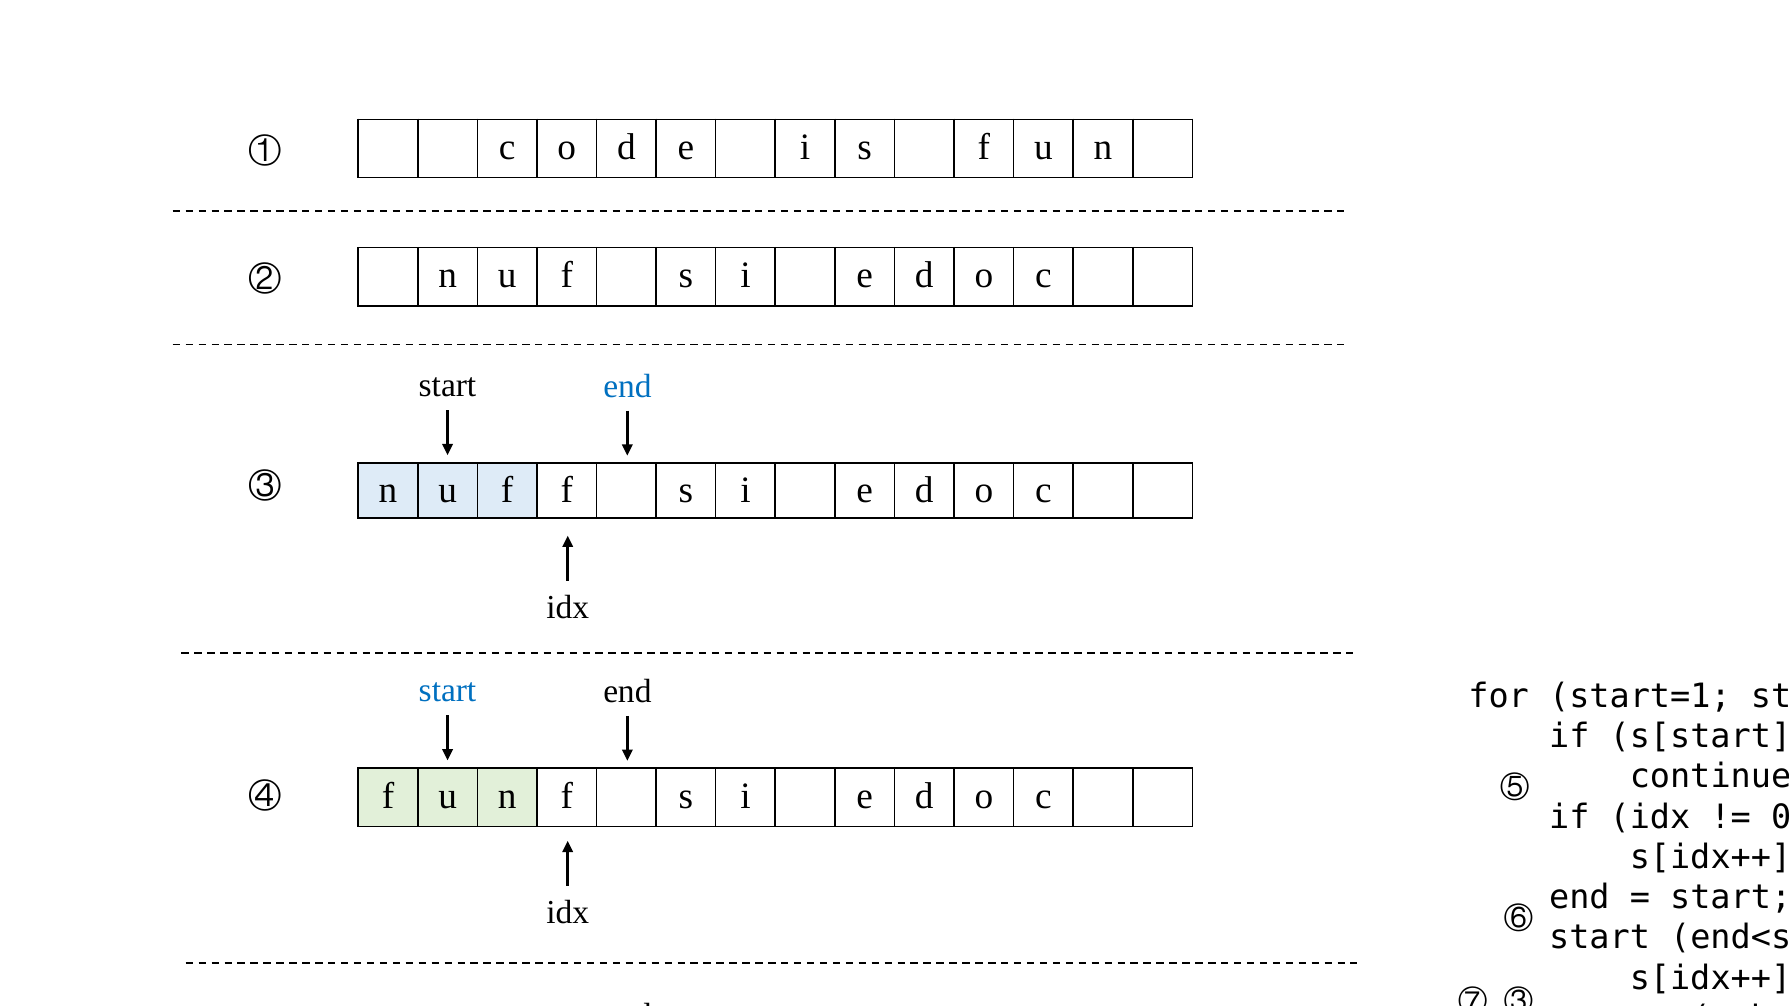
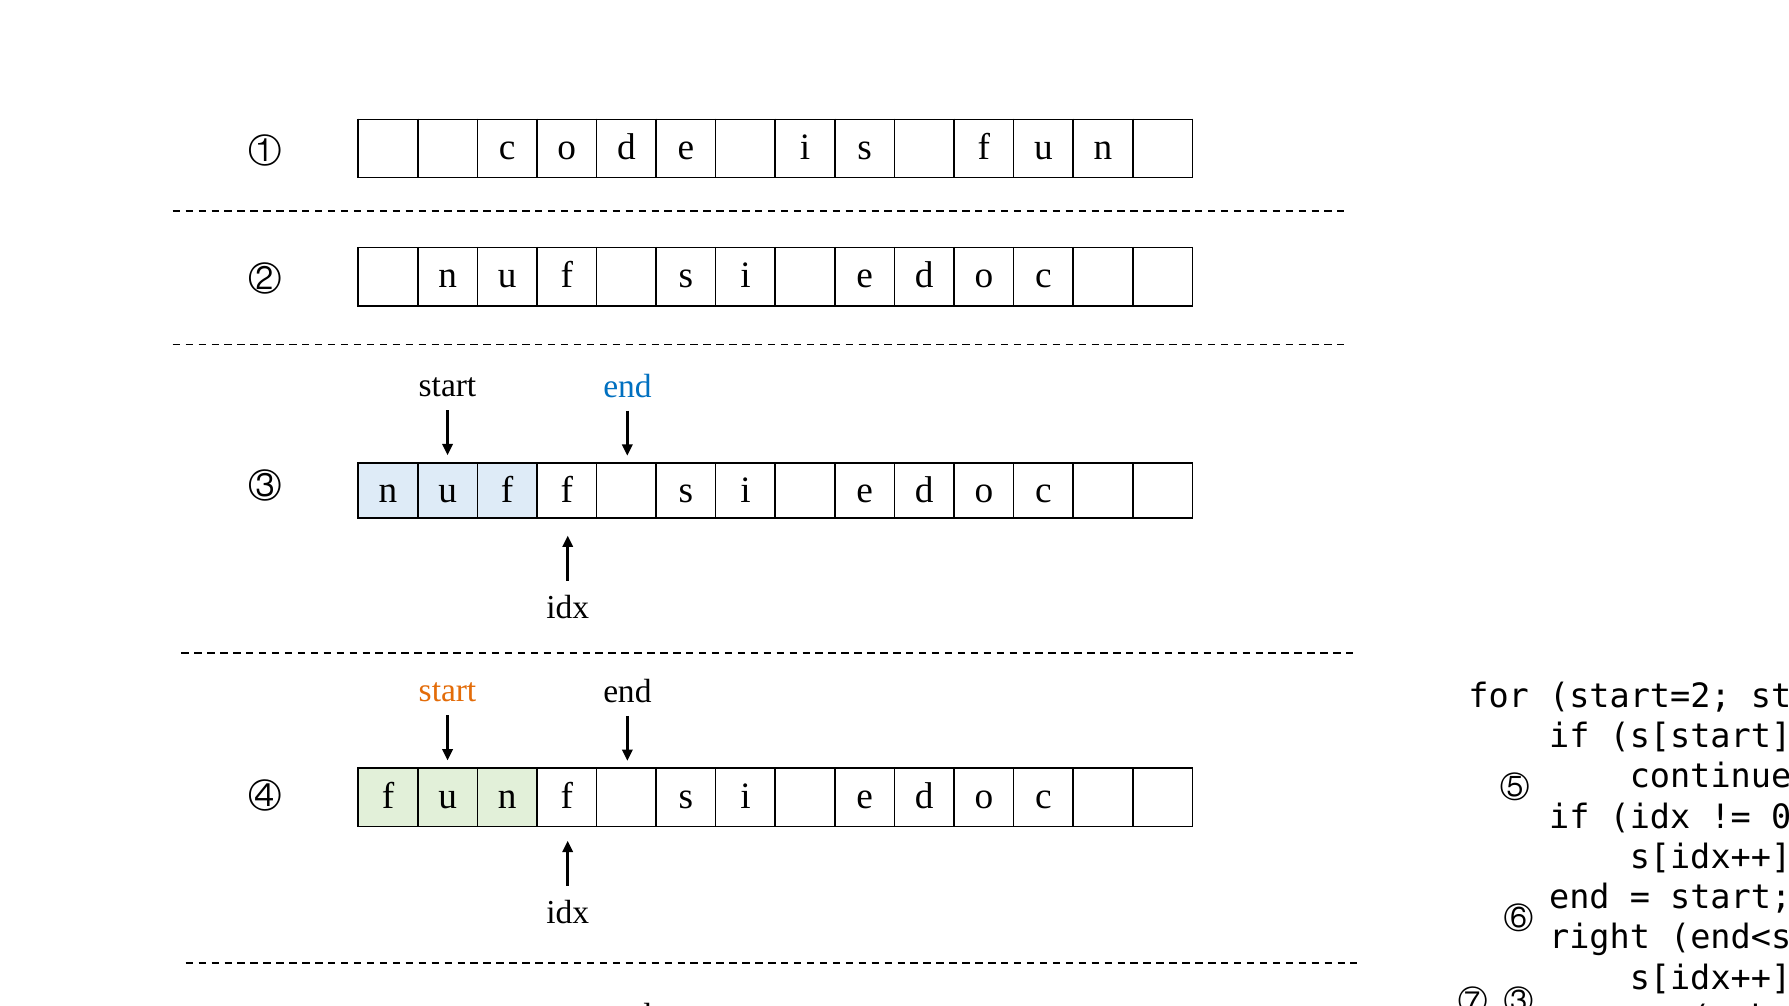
start at (448, 691) colour: blue -> orange
start=1: start=1 -> start=2
start at (1600, 938): start -> right
